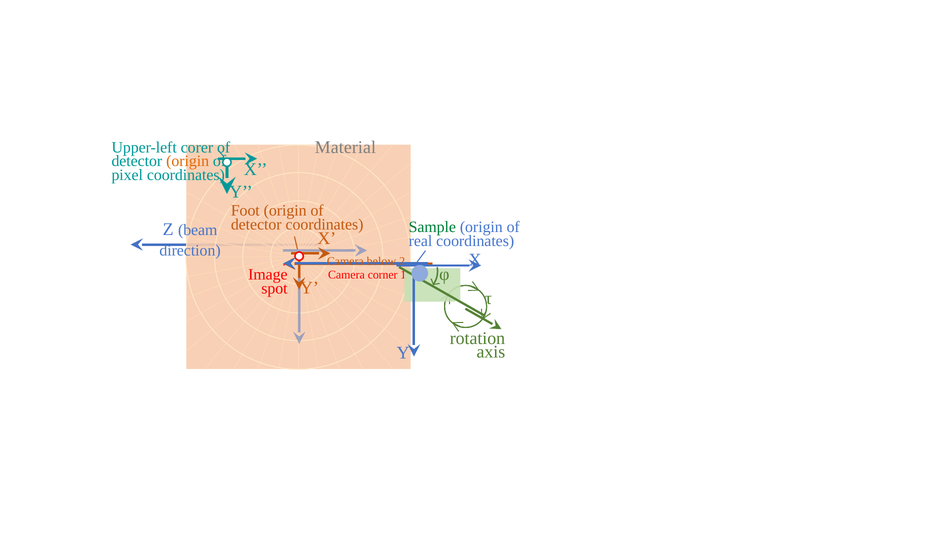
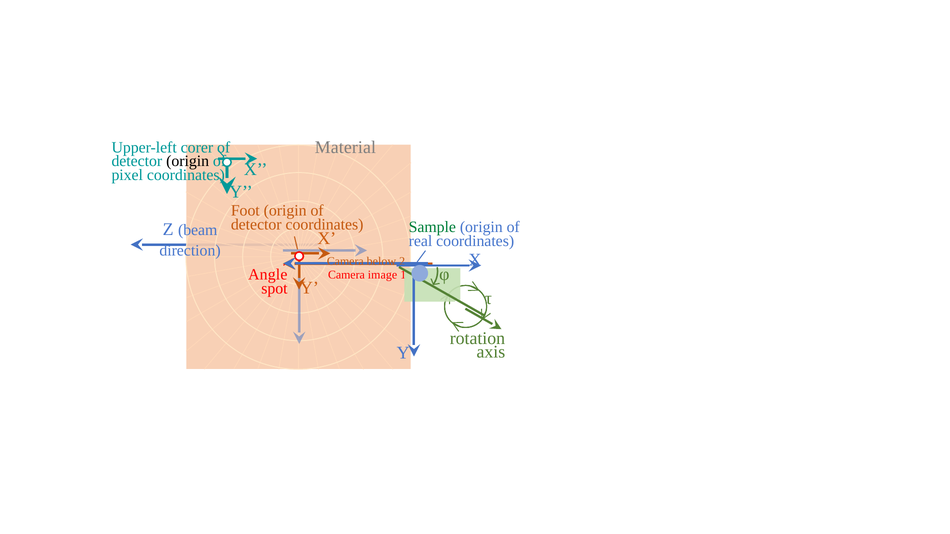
origin at (188, 161) colour: orange -> black
Image: Image -> Angle
corner: corner -> image
